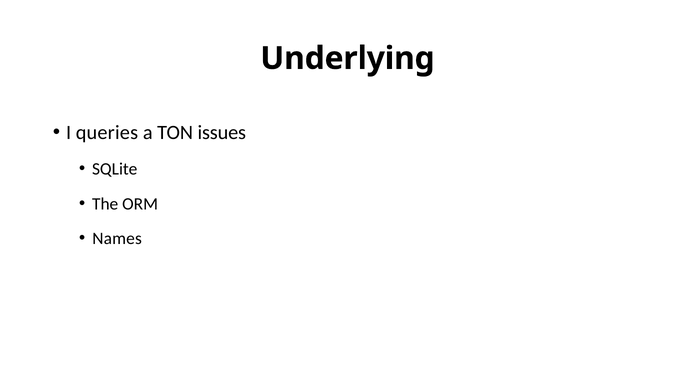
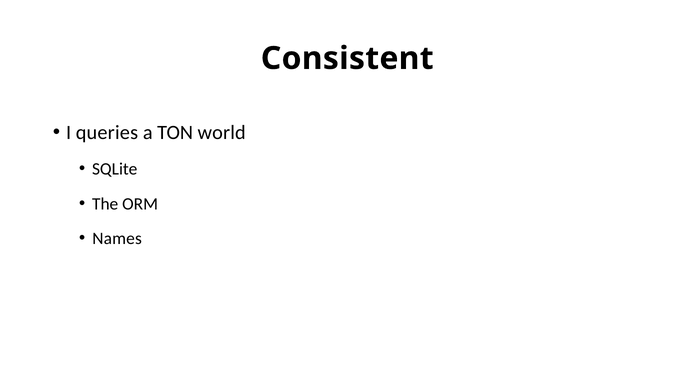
Underlying: Underlying -> Consistent
issues: issues -> world
